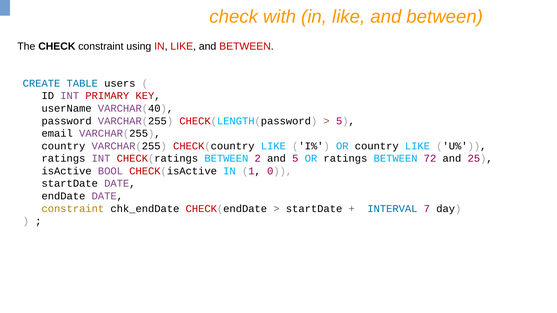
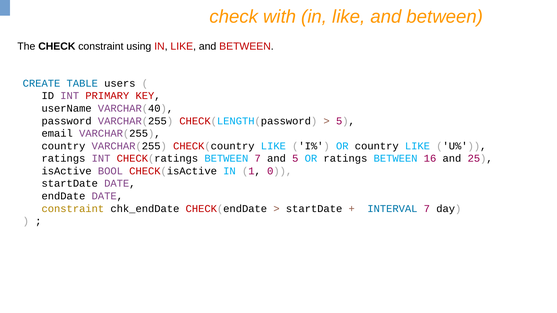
BETWEEN 2: 2 -> 7
72: 72 -> 16
